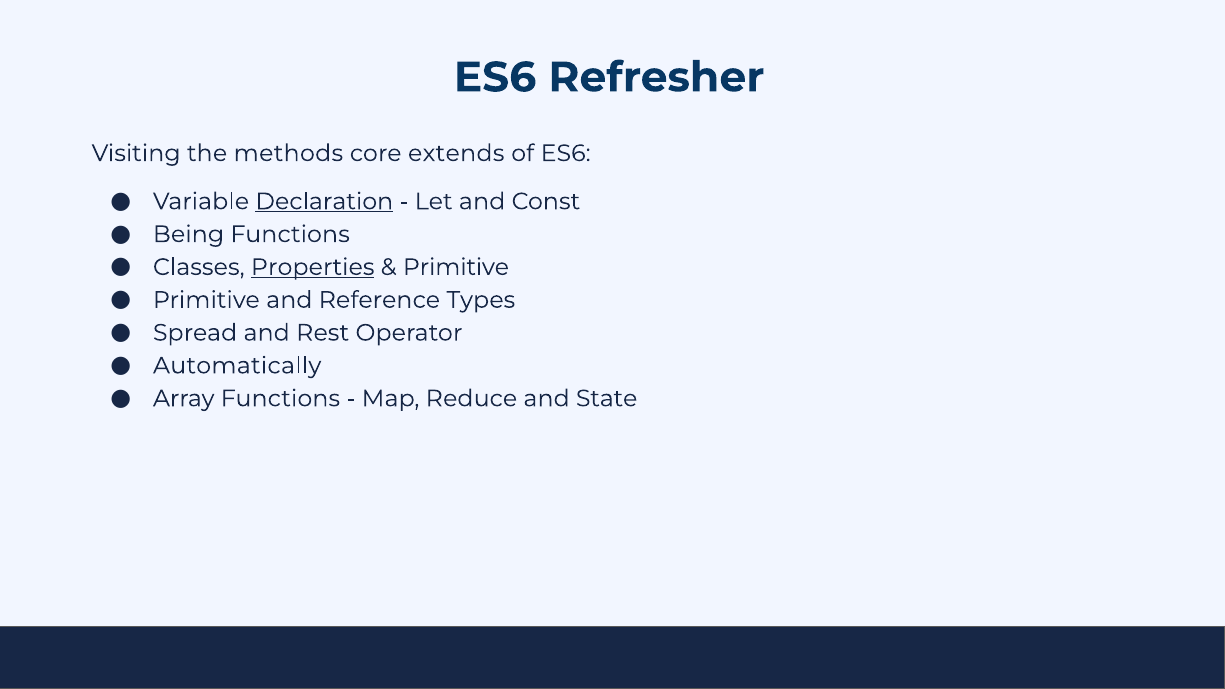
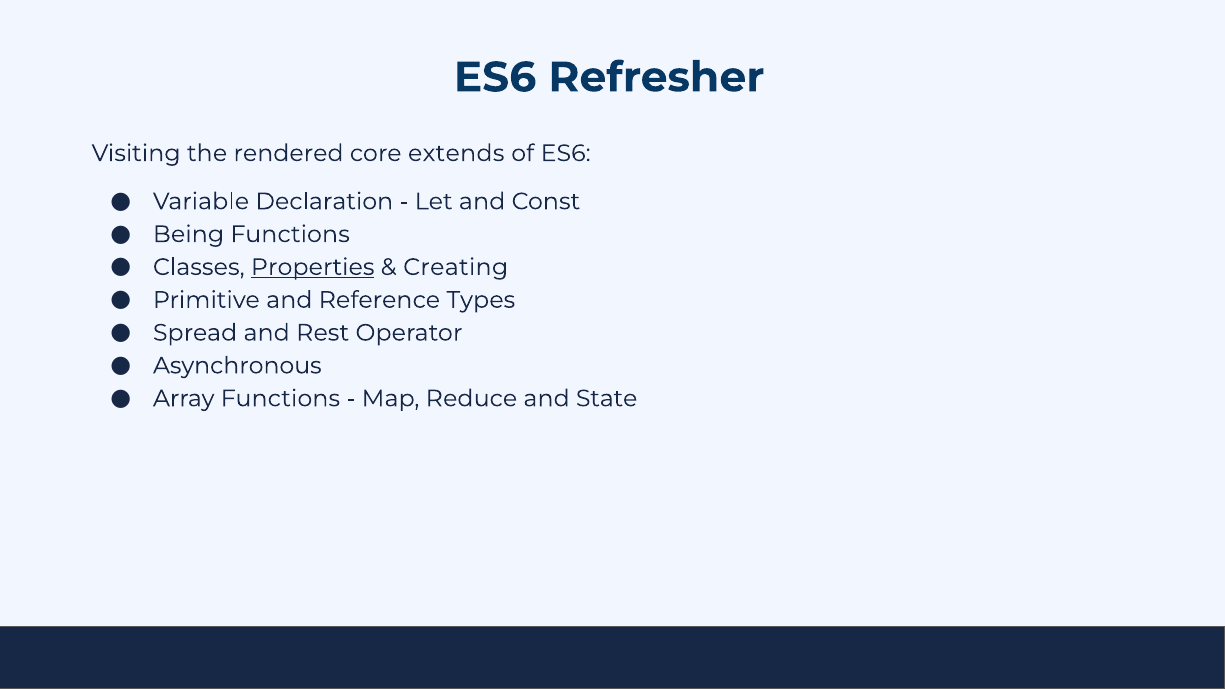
methods: methods -> rendered
Declaration underline: present -> none
Primitive at (456, 267): Primitive -> Creating
Automatically: Automatically -> Asynchronous
